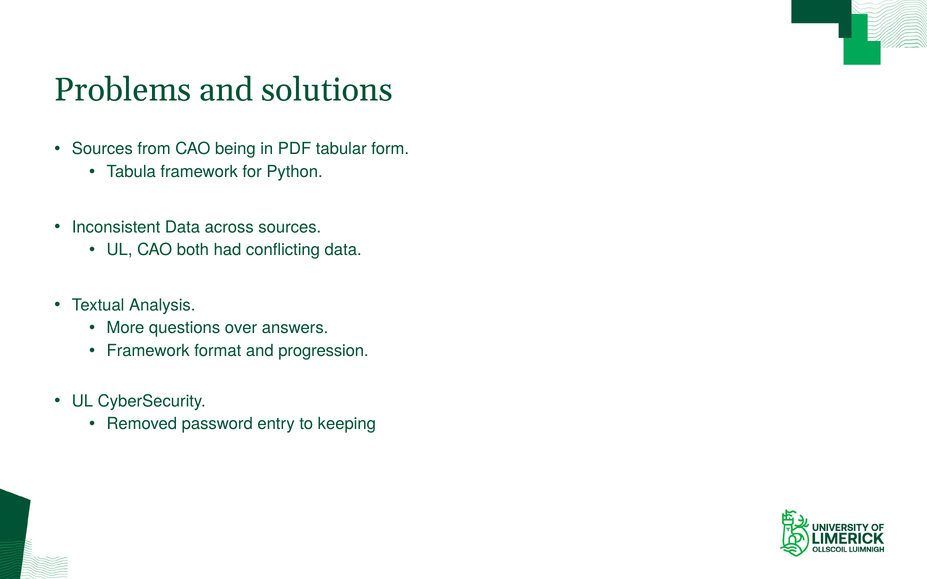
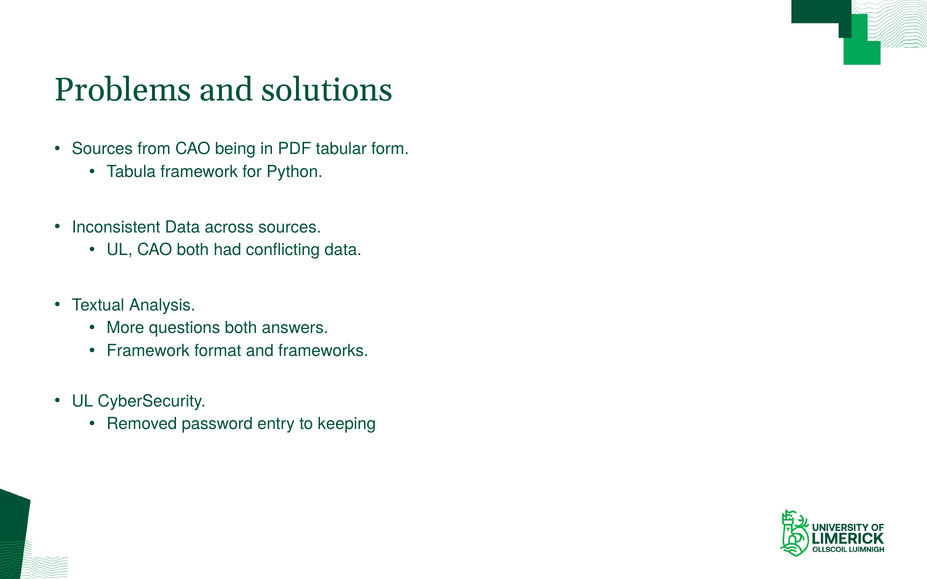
questions over: over -> both
progression: progression -> frameworks
